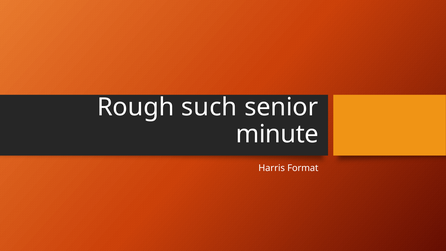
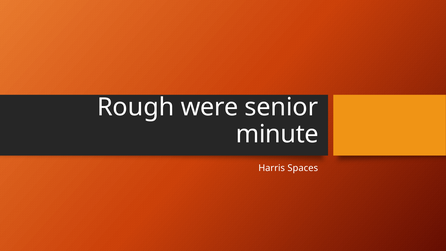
such: such -> were
Format: Format -> Spaces
